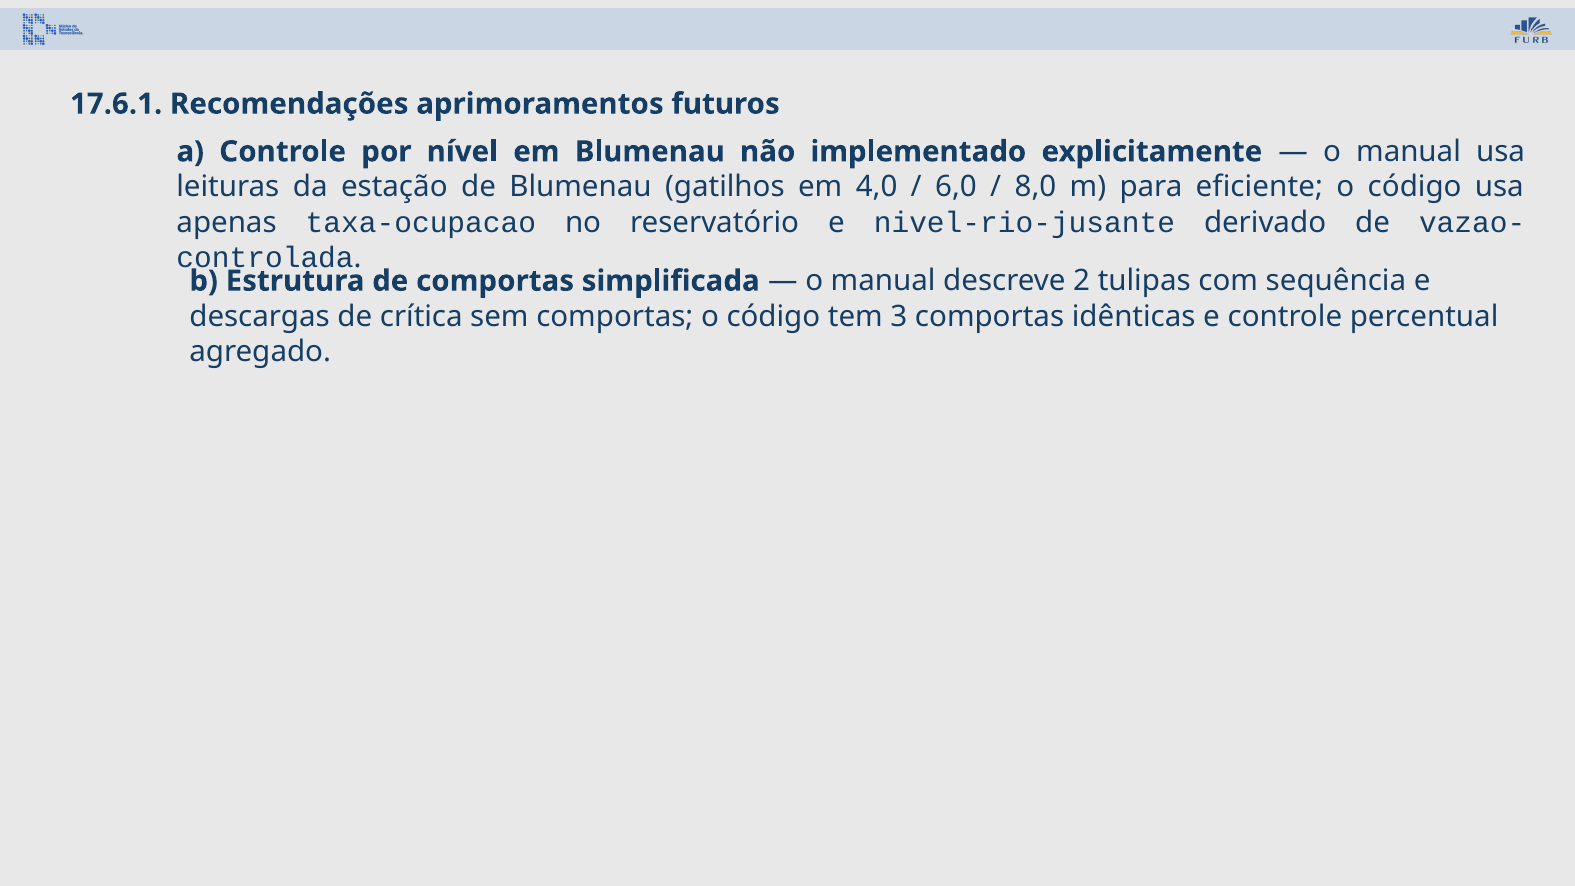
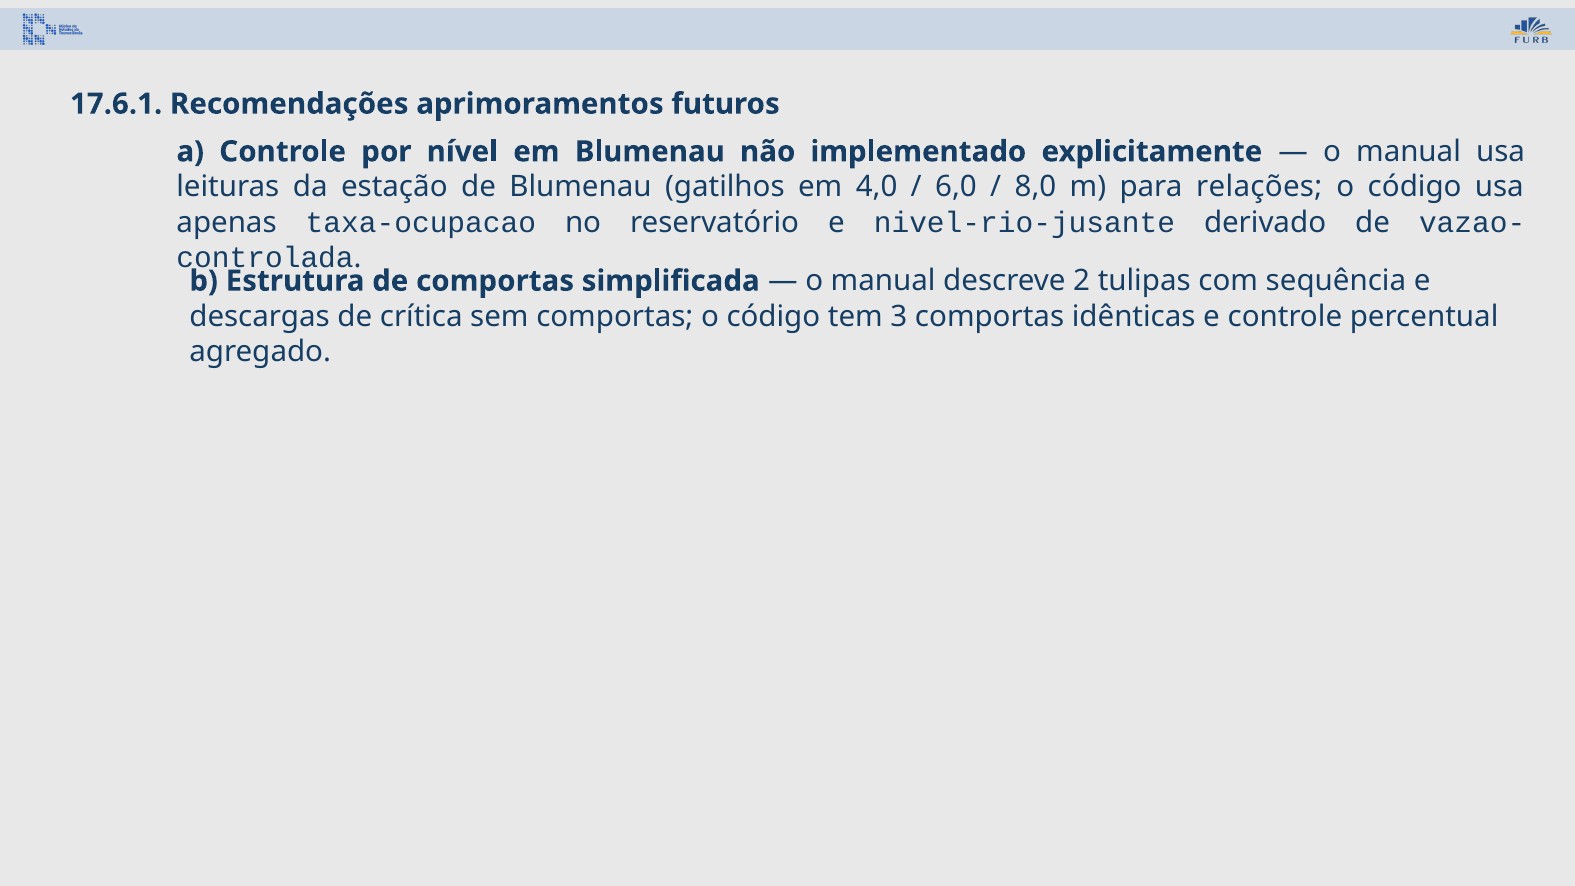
eficiente: eficiente -> relações
